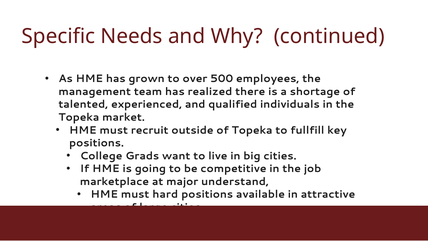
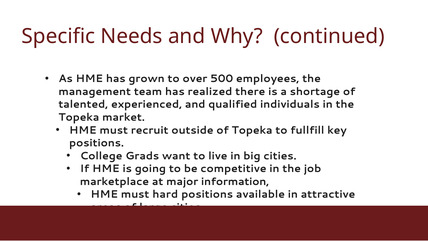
understand: understand -> information
